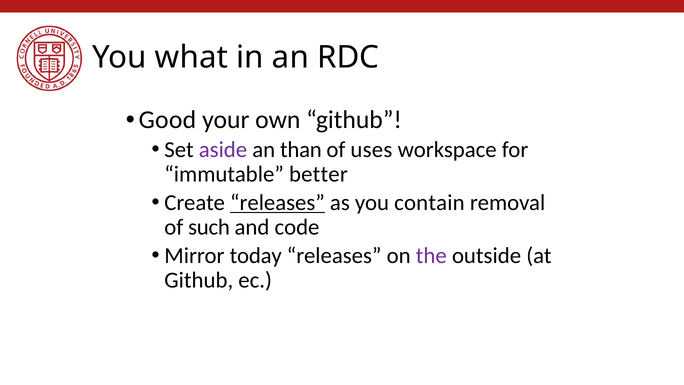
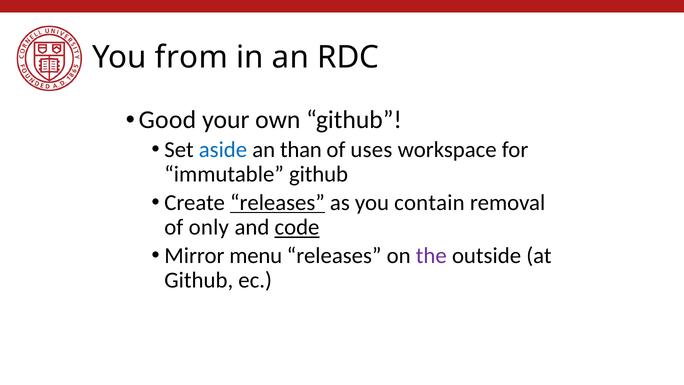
what: what -> from
aside colour: purple -> blue
immutable better: better -> github
such: such -> only
code underline: none -> present
today: today -> menu
